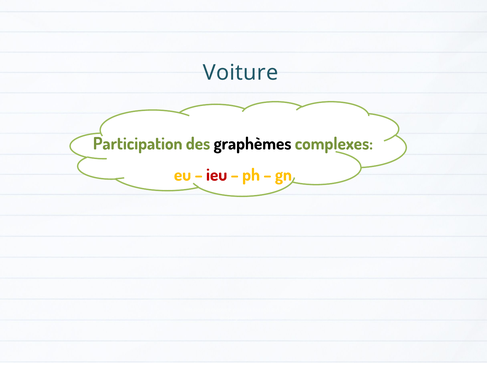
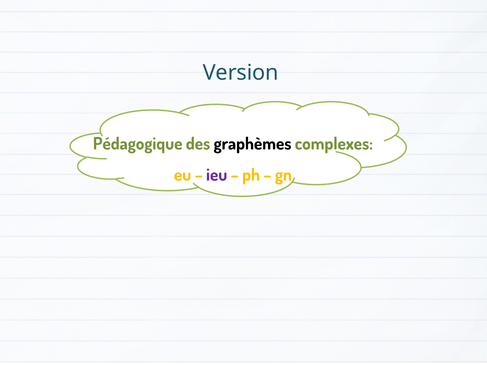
Voiture at (241, 73): Voiture -> Version
Participation: Participation -> Pédagogique
ieu colour: red -> purple
